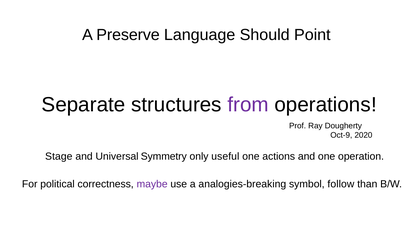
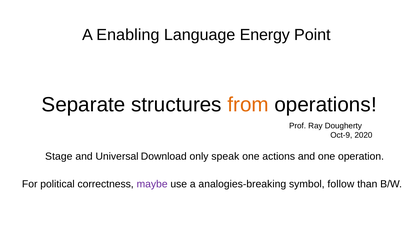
Preserve: Preserve -> Enabling
Should: Should -> Energy
from colour: purple -> orange
Symmetry: Symmetry -> Download
useful: useful -> speak
